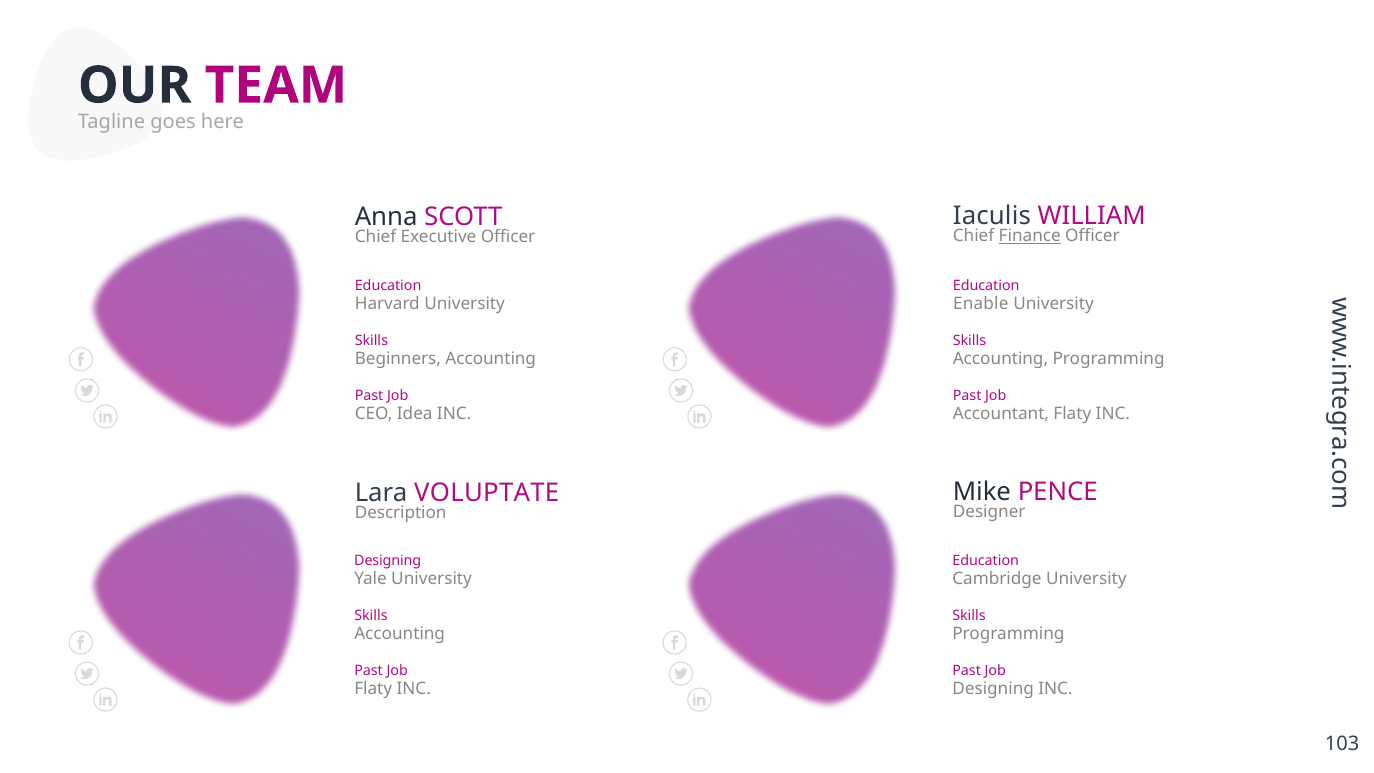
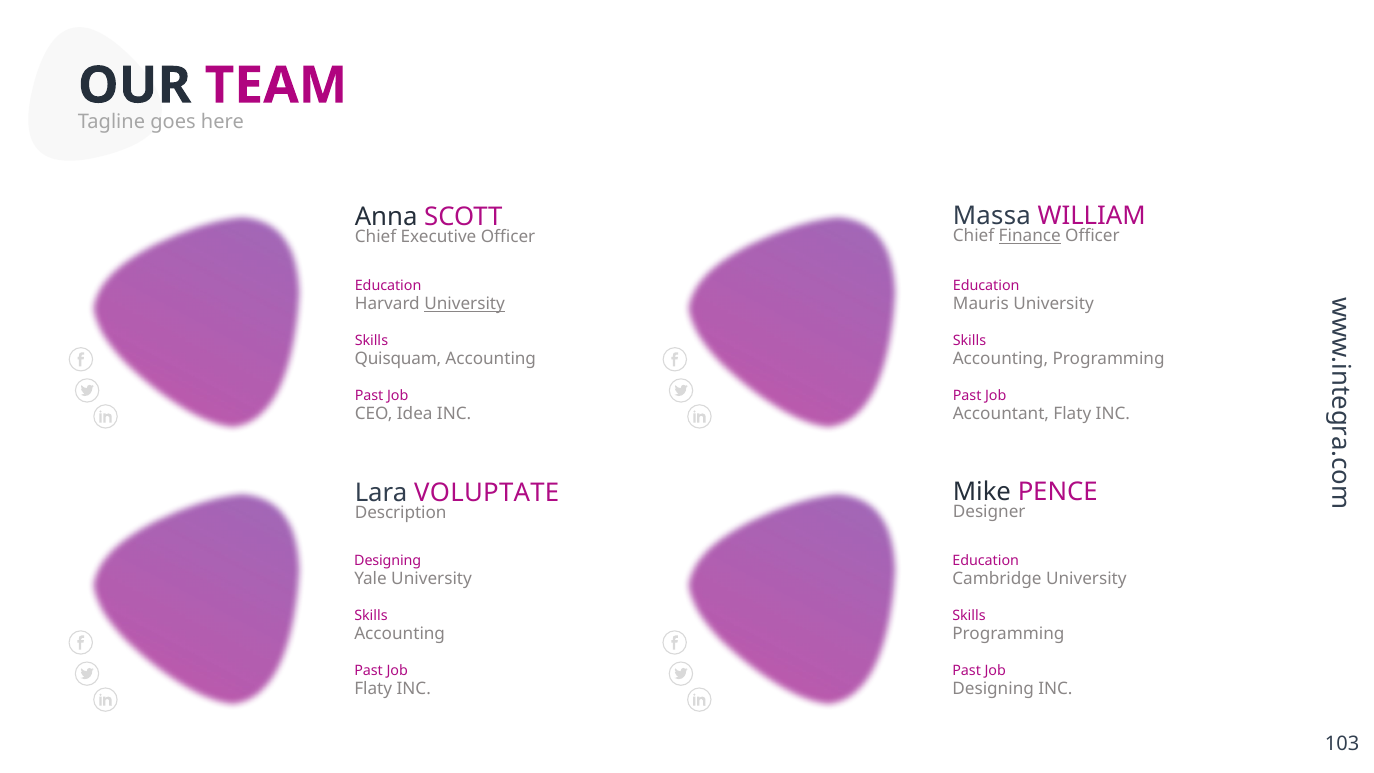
Iaculis: Iaculis -> Massa
University at (465, 304) underline: none -> present
Enable: Enable -> Mauris
Beginners: Beginners -> Quisquam
